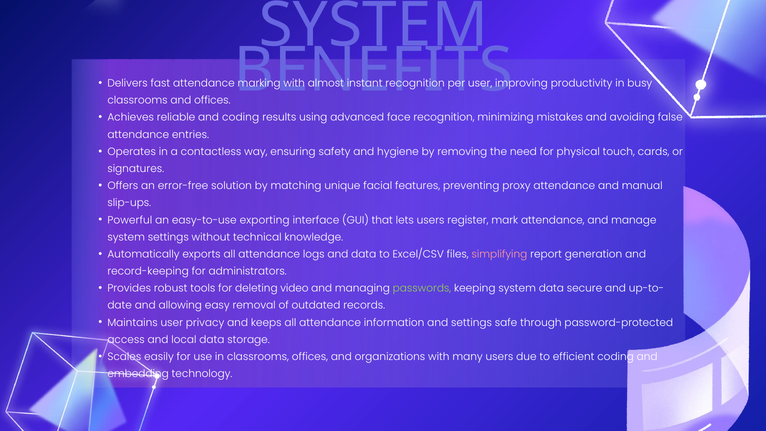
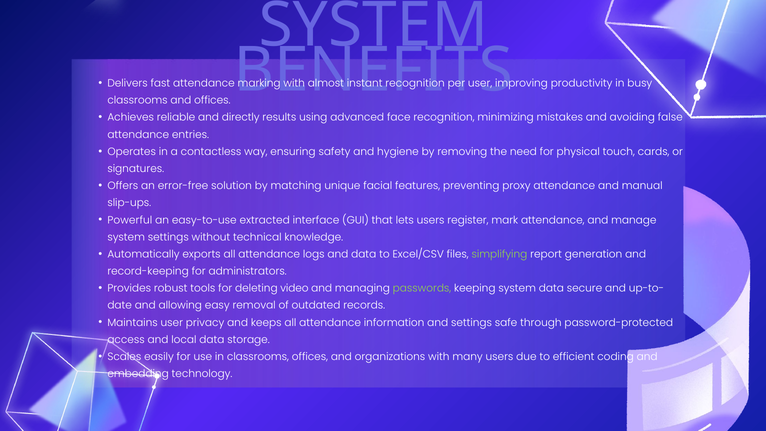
and coding: coding -> directly
exporting: exporting -> extracted
simplifying colour: pink -> light green
